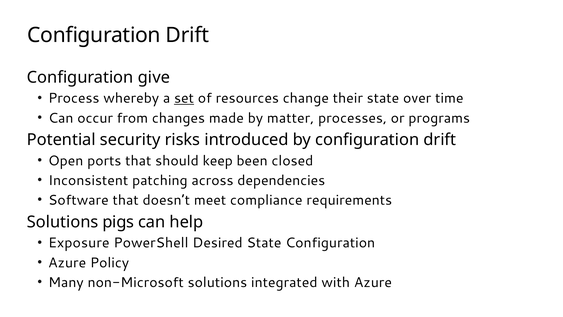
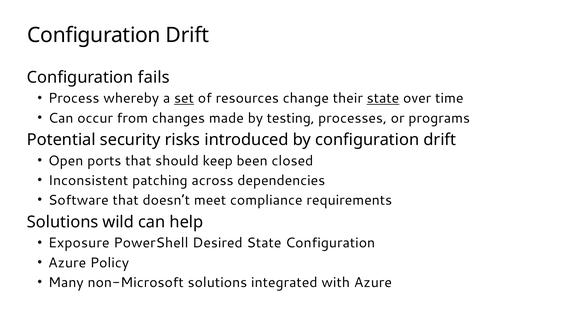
give: give -> fails
state at (383, 98) underline: none -> present
matter: matter -> testing
pigs: pigs -> wild
